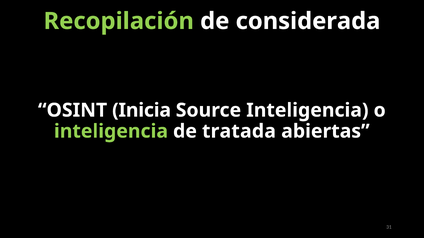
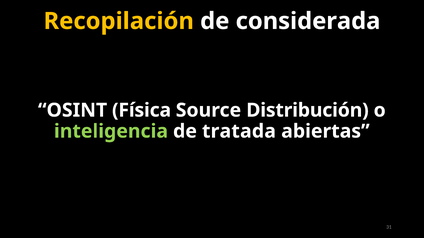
Recopilación colour: light green -> yellow
Inicia: Inicia -> Física
Source Inteligencia: Inteligencia -> Distribución
